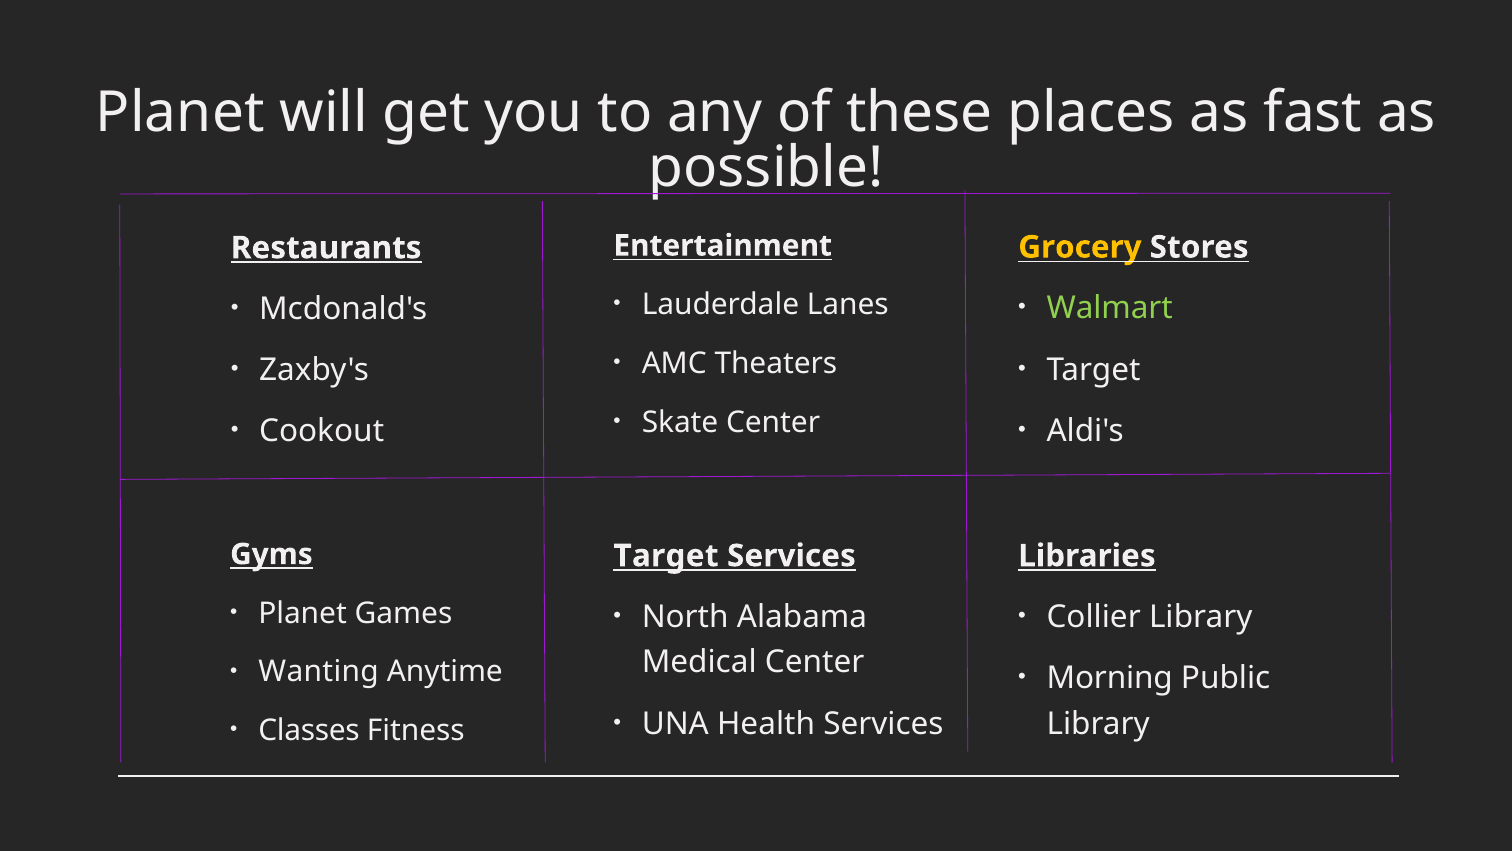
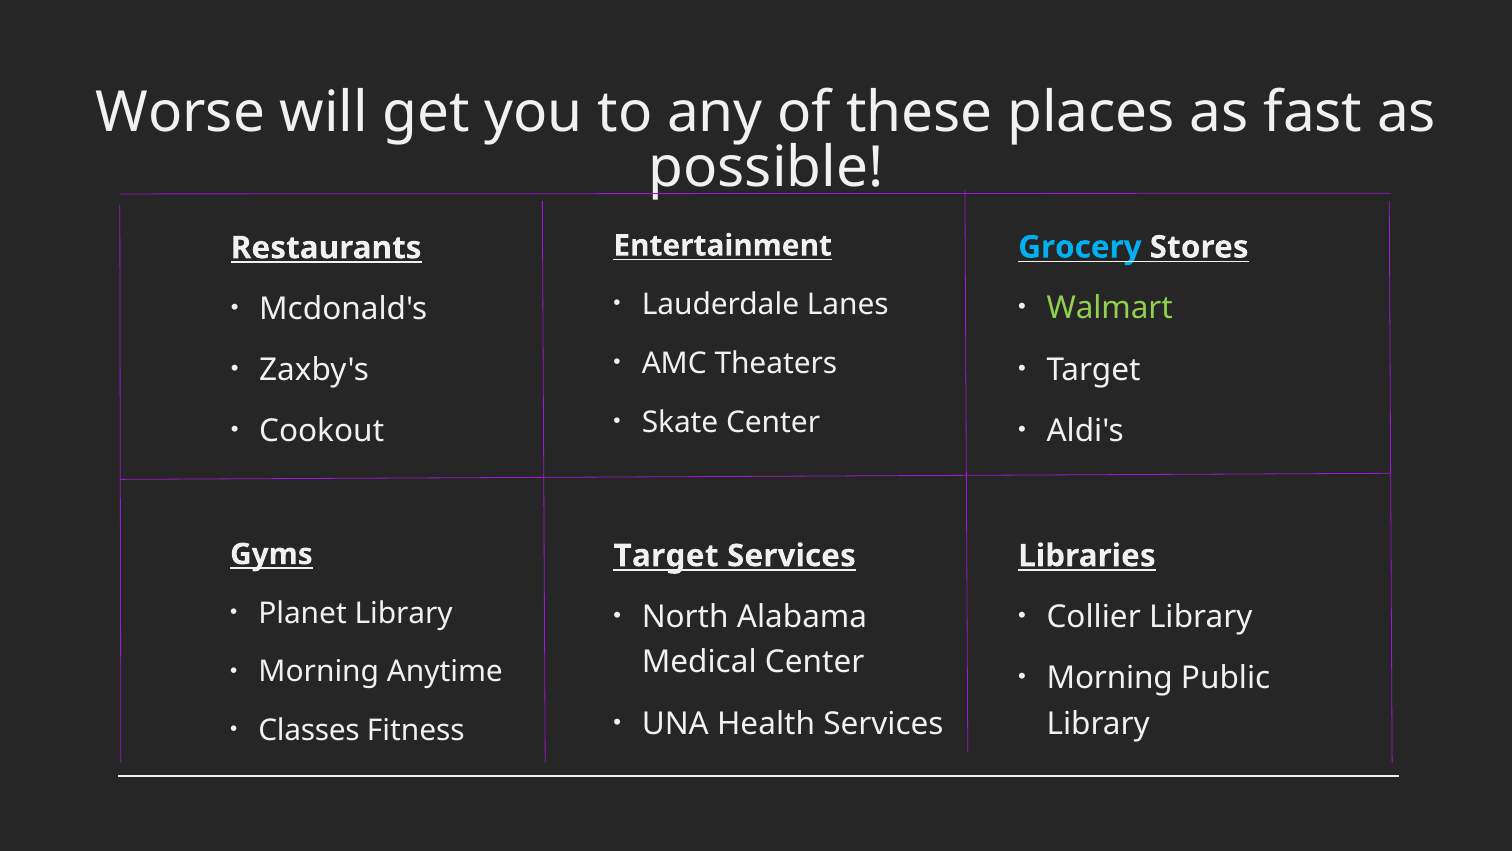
Planet at (180, 113): Planet -> Worse
Grocery colour: yellow -> light blue
Planet Games: Games -> Library
Wanting at (319, 672): Wanting -> Morning
